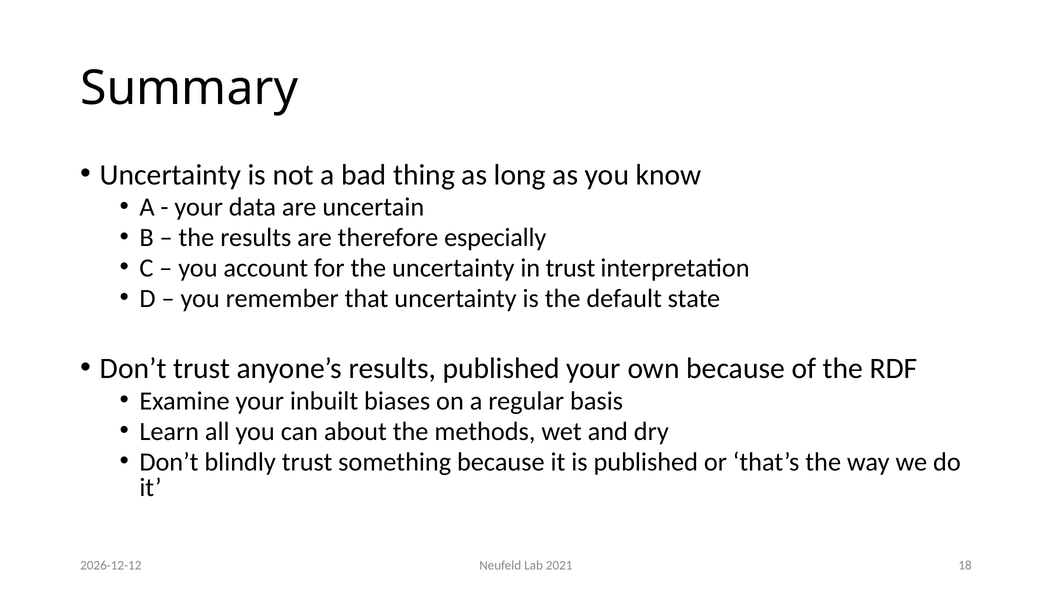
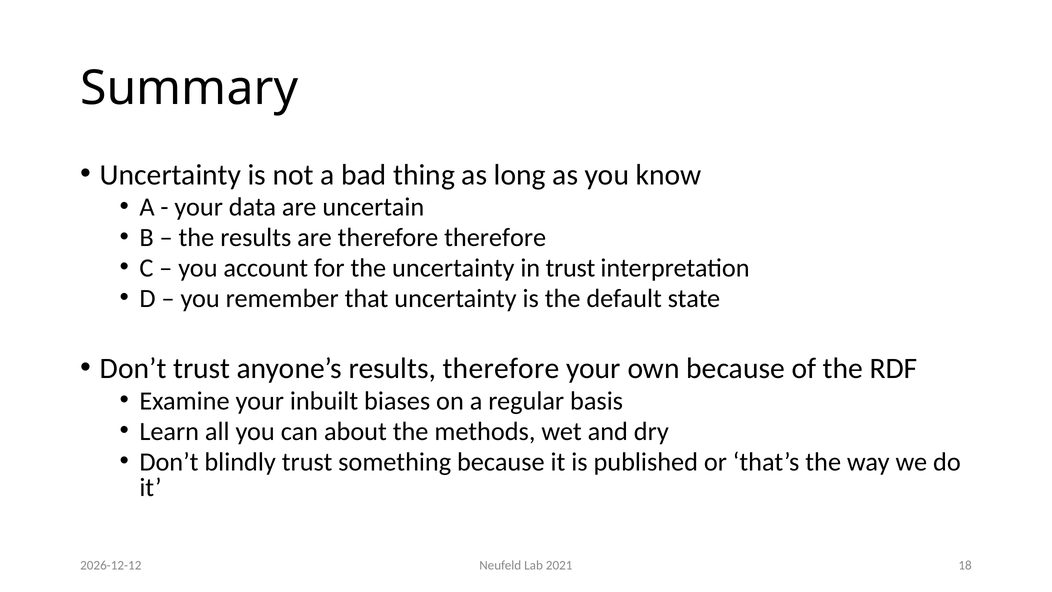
therefore especially: especially -> therefore
results published: published -> therefore
